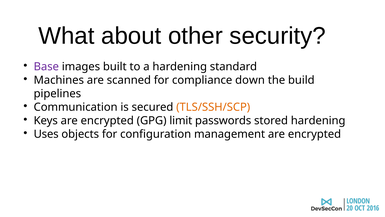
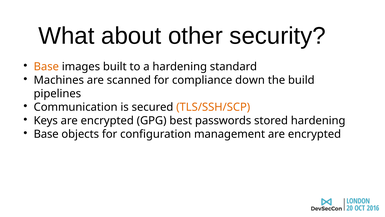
Base at (46, 67) colour: purple -> orange
limit: limit -> best
Uses at (46, 134): Uses -> Base
